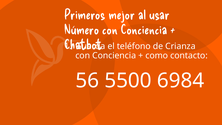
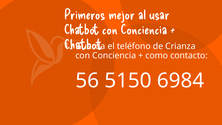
Número at (82, 30): Número -> Chatbot
5500: 5500 -> 5150
